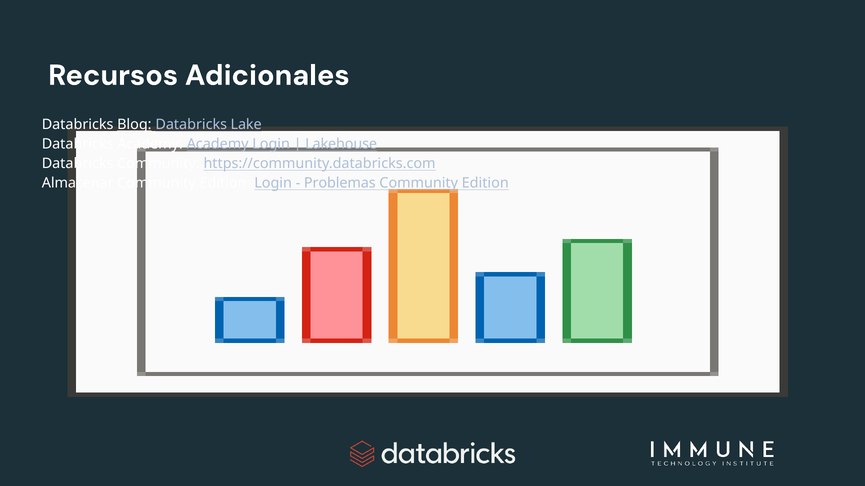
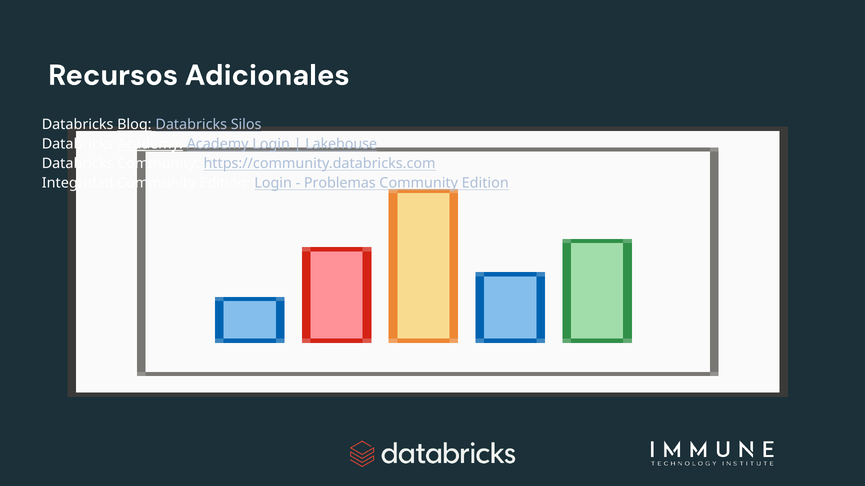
Lake: Lake -> Silos
Academy at (150, 144) underline: none -> present
Almacenar: Almacenar -> Integridad
